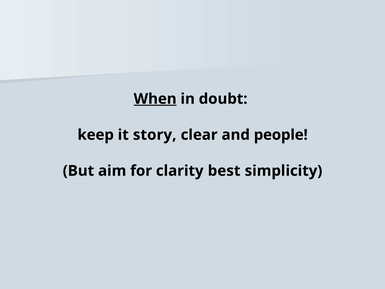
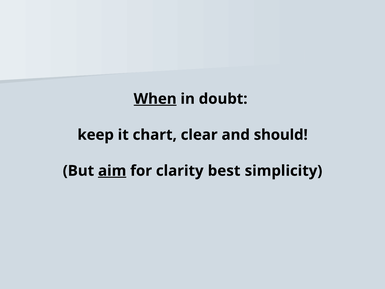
story: story -> chart
people: people -> should
aim underline: none -> present
